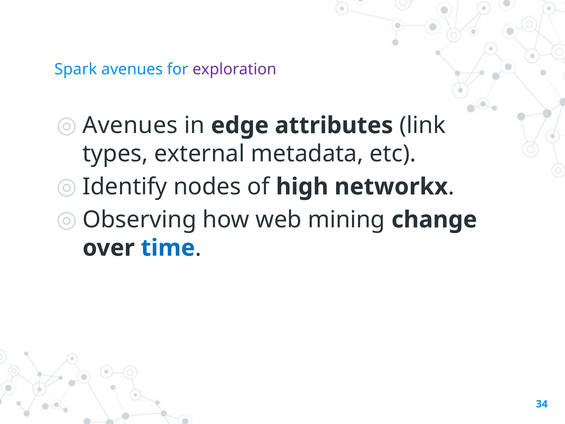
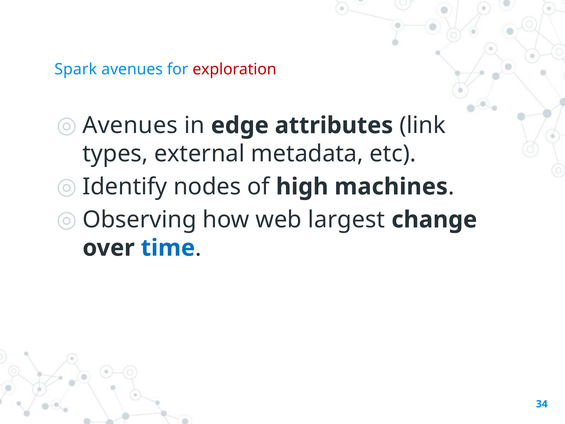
exploration colour: purple -> red
networkx: networkx -> machines
mining: mining -> largest
